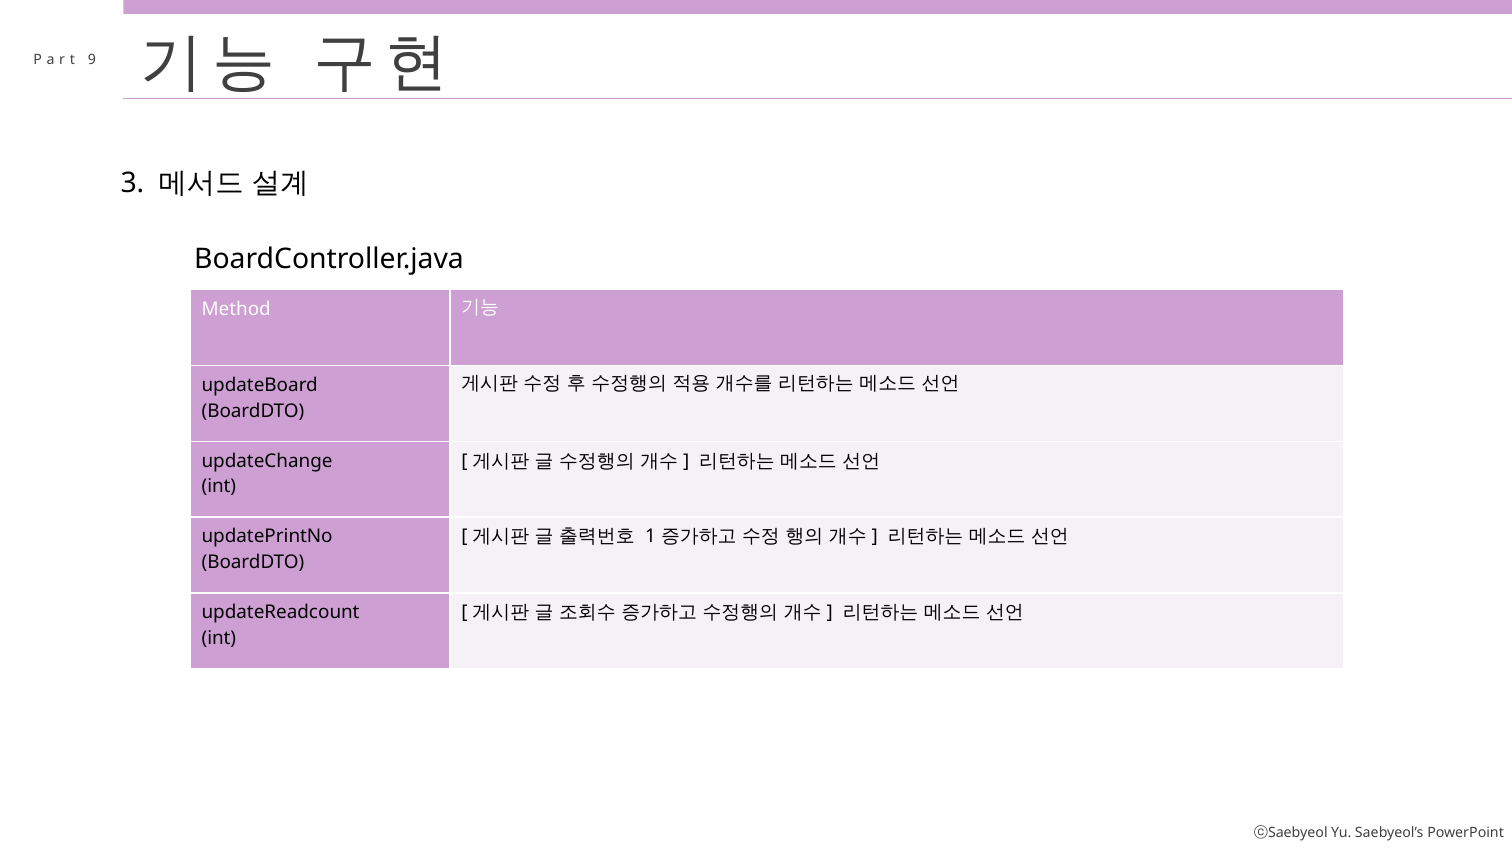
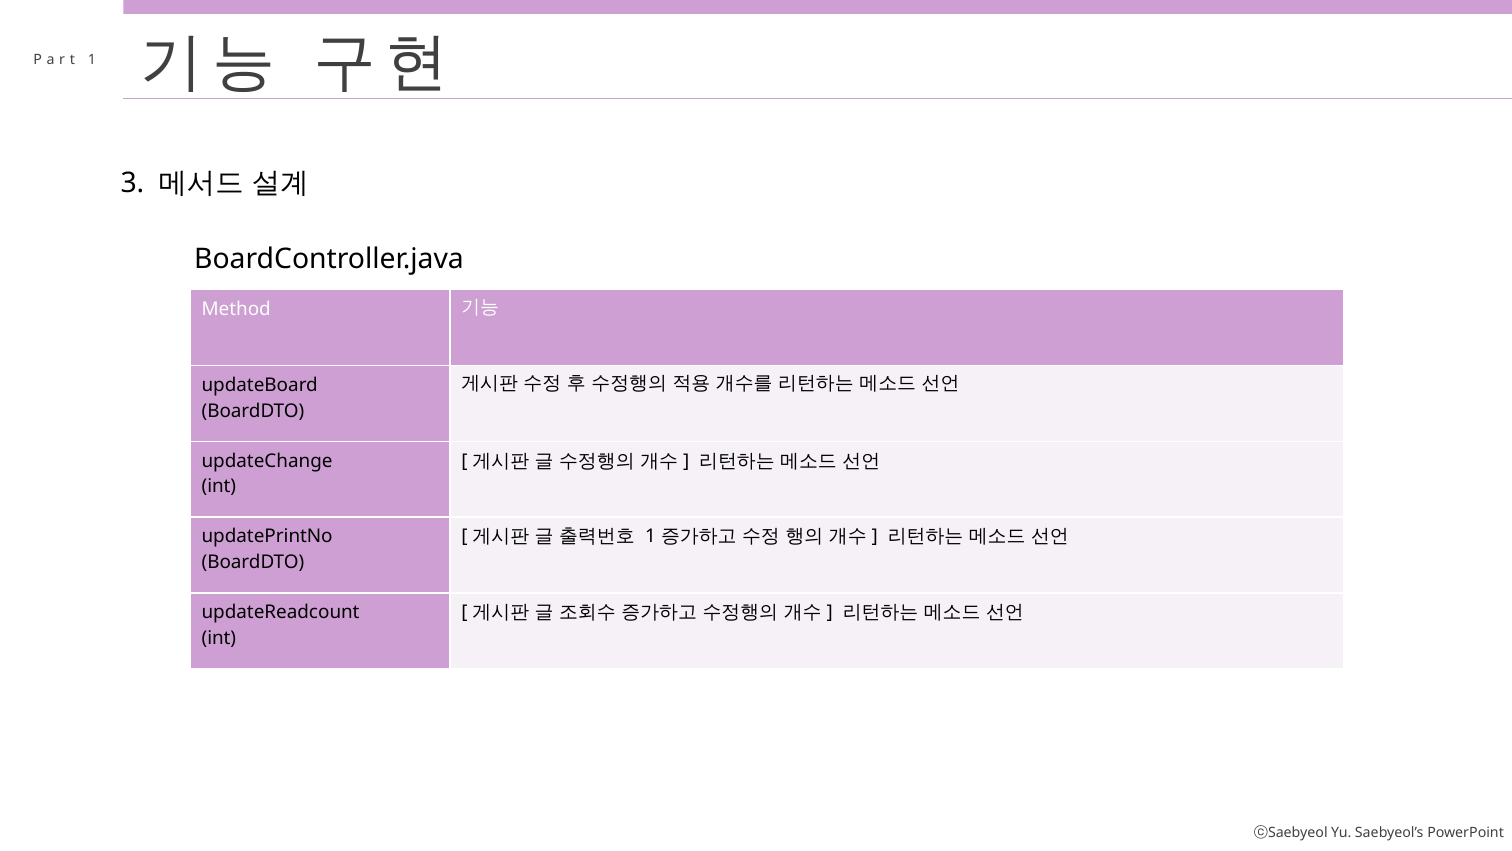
9 at (92, 60): 9 -> 1
